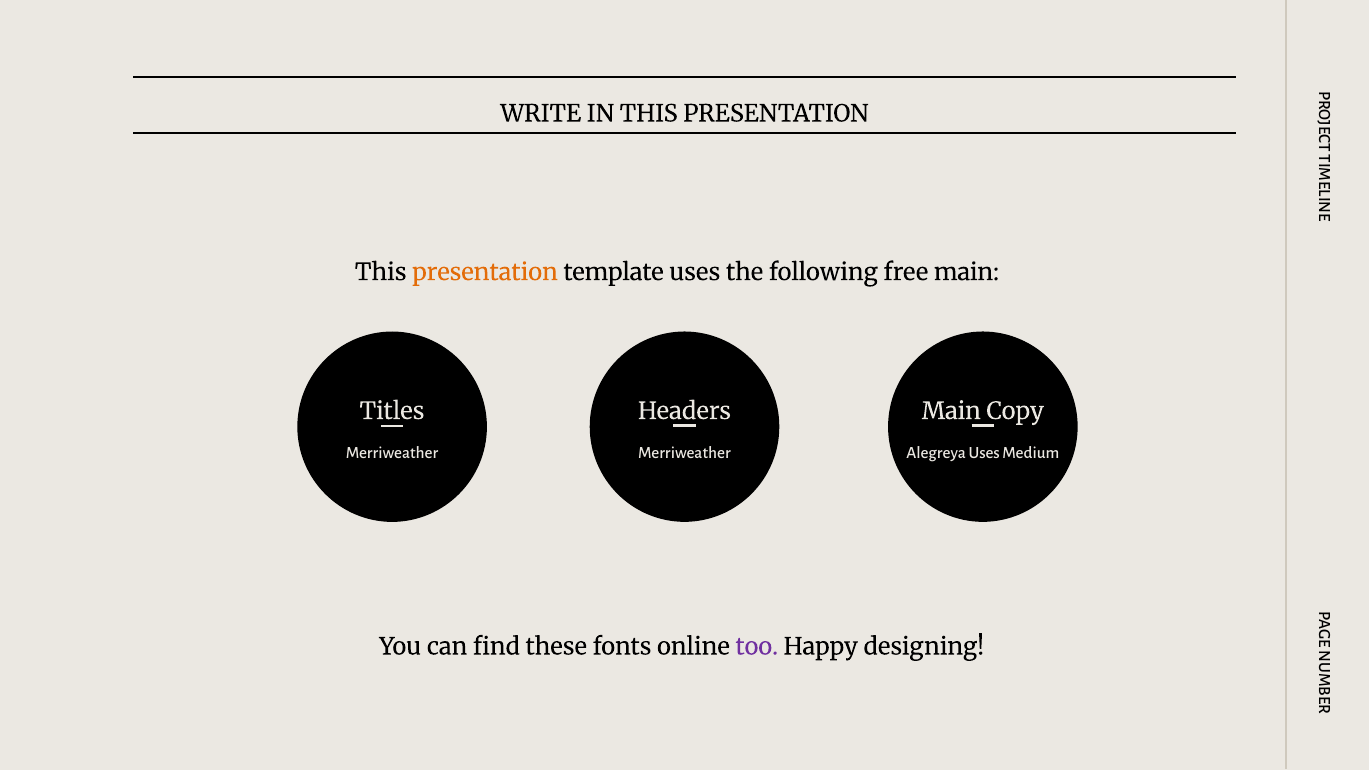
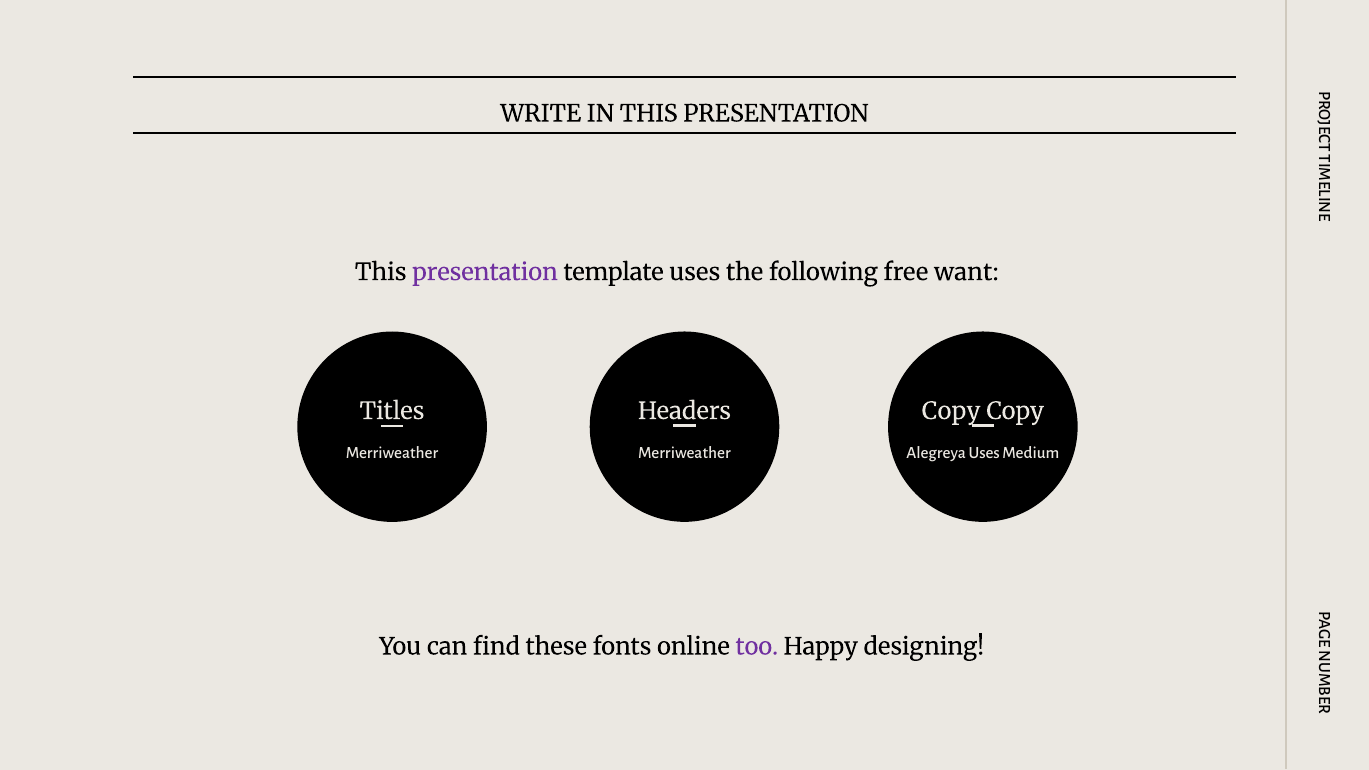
presentation at (485, 272) colour: orange -> purple
free main: main -> want
Main at (951, 411): Main -> Copy
